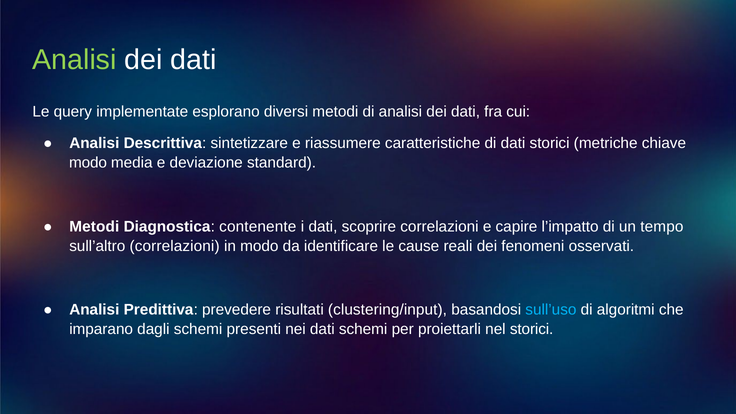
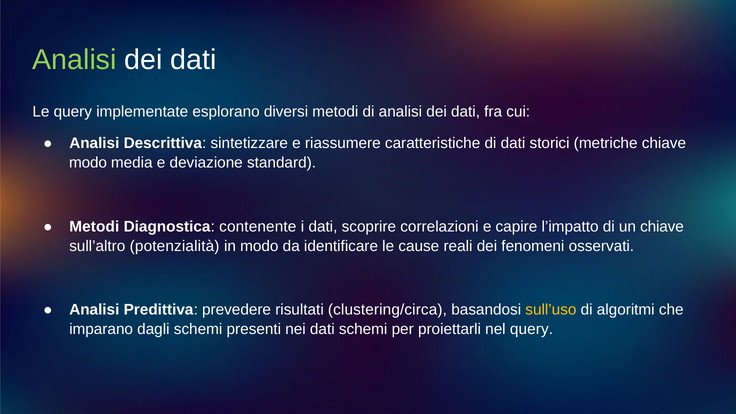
un tempo: tempo -> chiave
sull’altro correlazioni: correlazioni -> potenzialità
clustering/input: clustering/input -> clustering/circa
sull’uso colour: light blue -> yellow
nel storici: storici -> query
